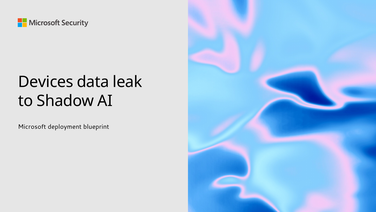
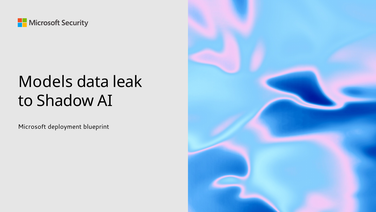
Devices: Devices -> Models
